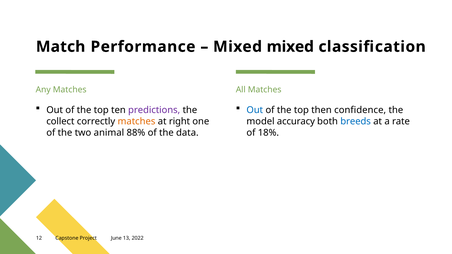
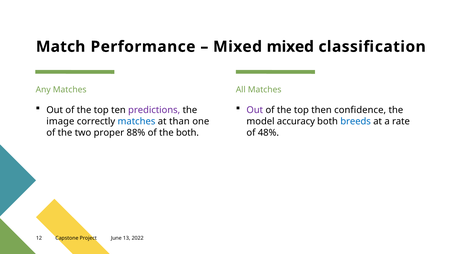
Out at (255, 110) colour: blue -> purple
collect: collect -> image
matches at (137, 121) colour: orange -> blue
right: right -> than
animal: animal -> proper
the data: data -> both
18%: 18% -> 48%
